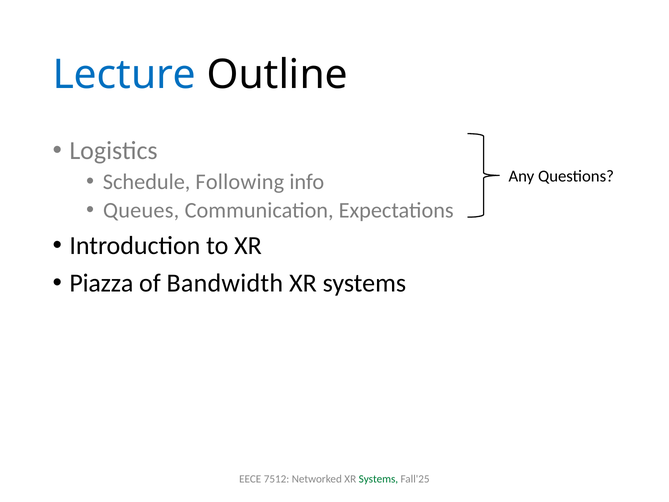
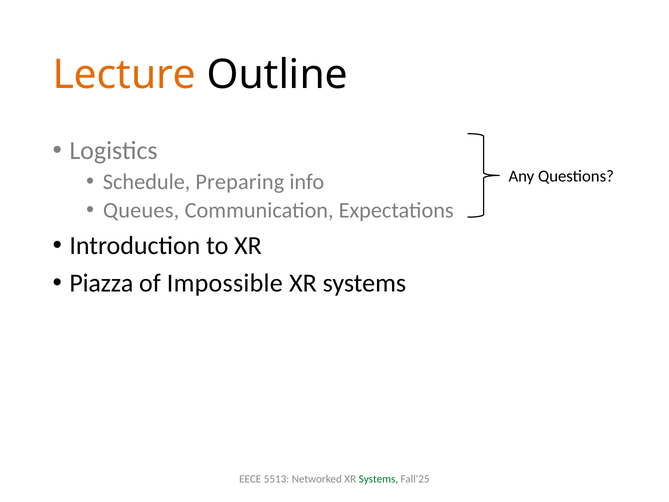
Lecture colour: blue -> orange
Following: Following -> Preparing
Bandwidth: Bandwidth -> Impossible
7512: 7512 -> 5513
